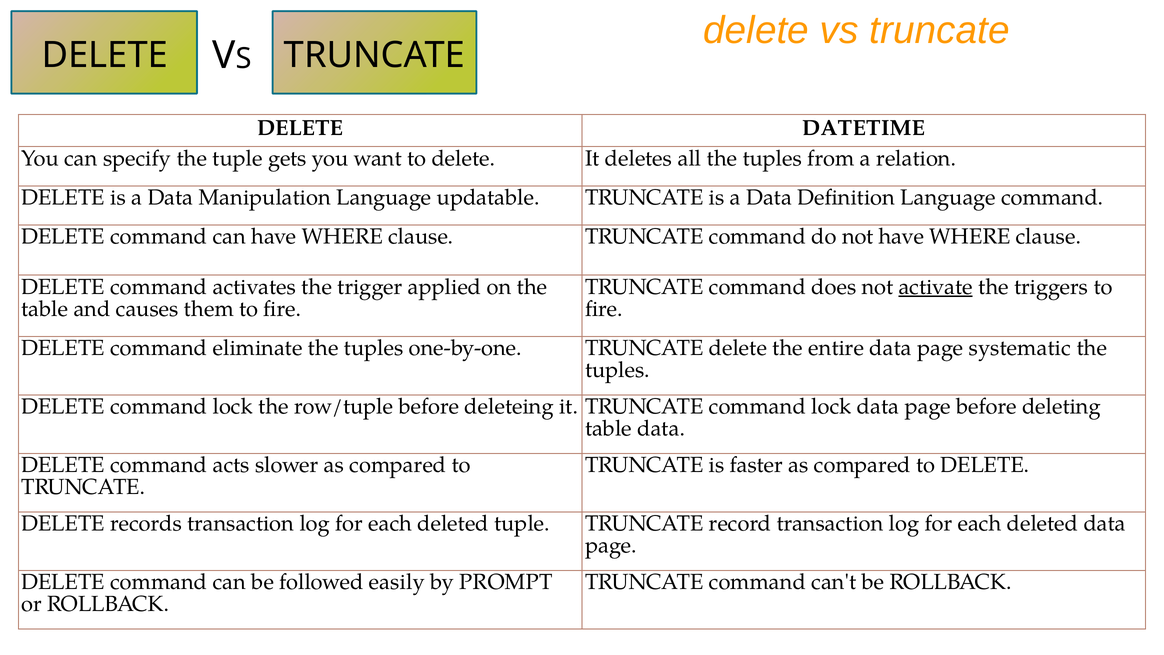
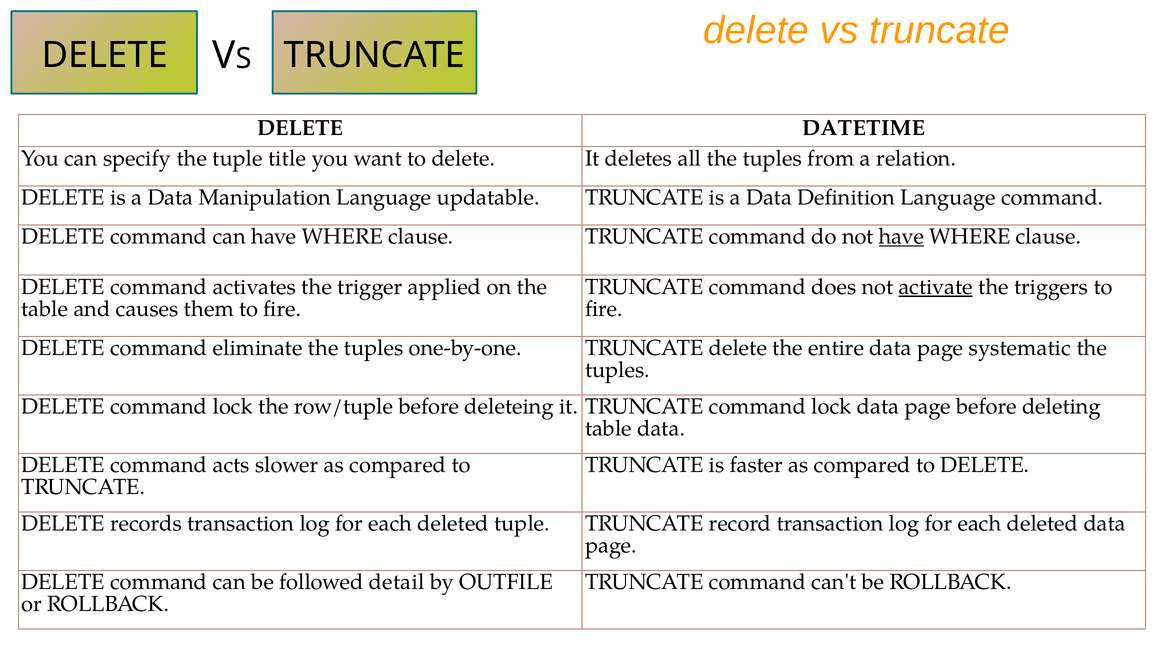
gets: gets -> title
have at (901, 237) underline: none -> present
easily: easily -> detail
PROMPT: PROMPT -> OUTFILE
